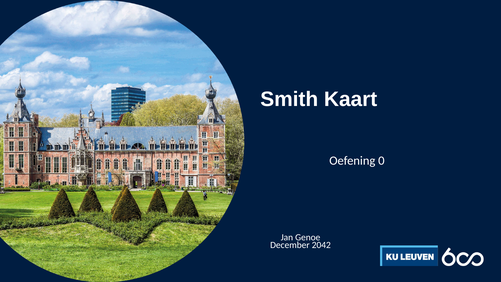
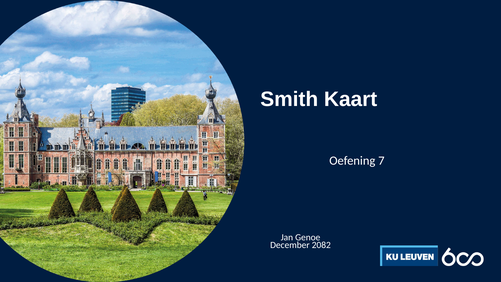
0: 0 -> 7
2042: 2042 -> 2082
